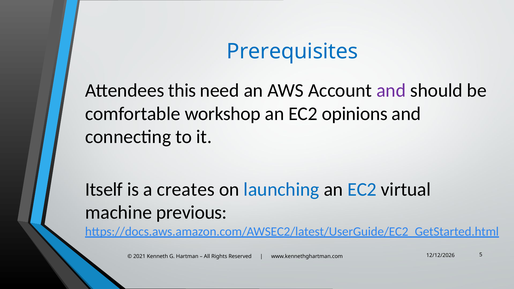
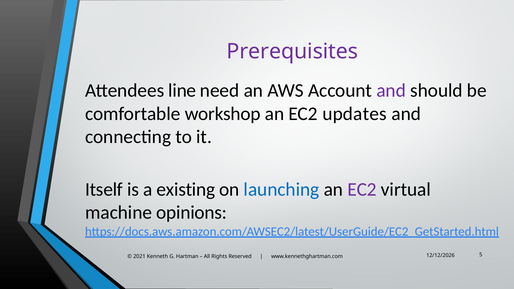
Prerequisites colour: blue -> purple
this: this -> line
opinions: opinions -> updates
creates: creates -> existing
EC2 at (362, 190) colour: blue -> purple
previous: previous -> opinions
